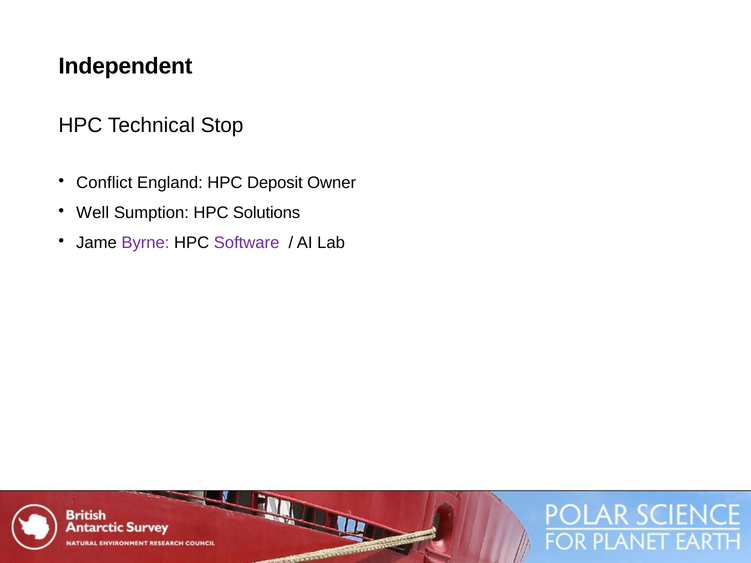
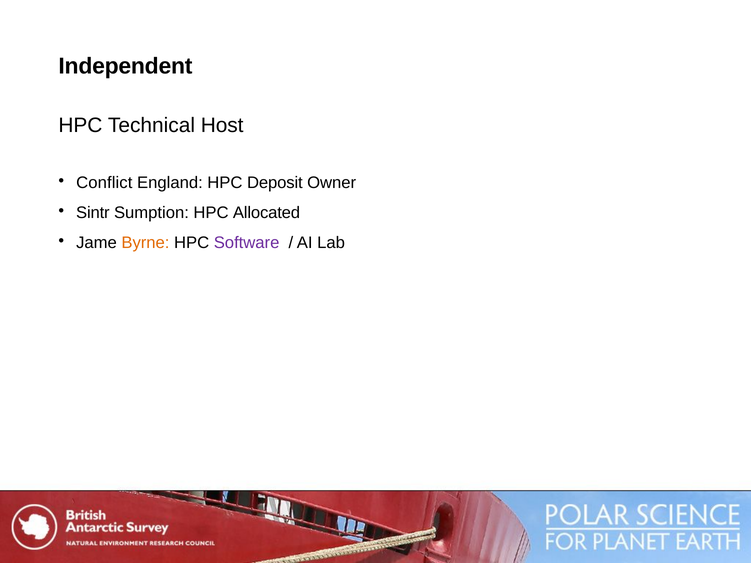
Stop: Stop -> Host
Well: Well -> Sintr
Solutions: Solutions -> Allocated
Byrne colour: purple -> orange
